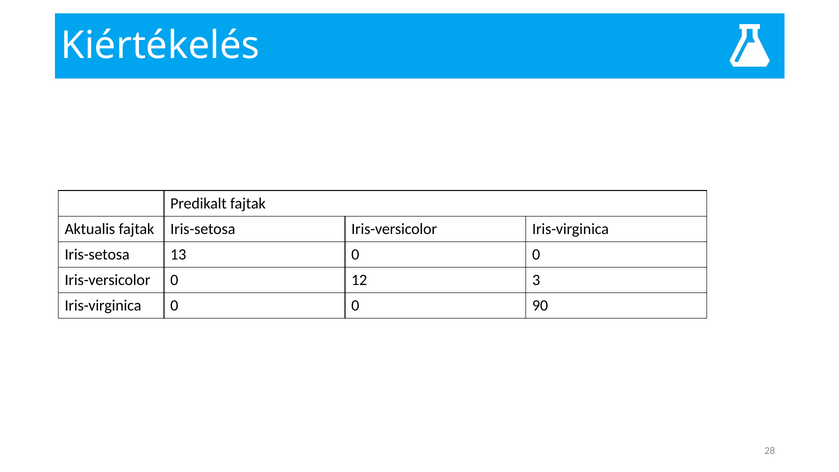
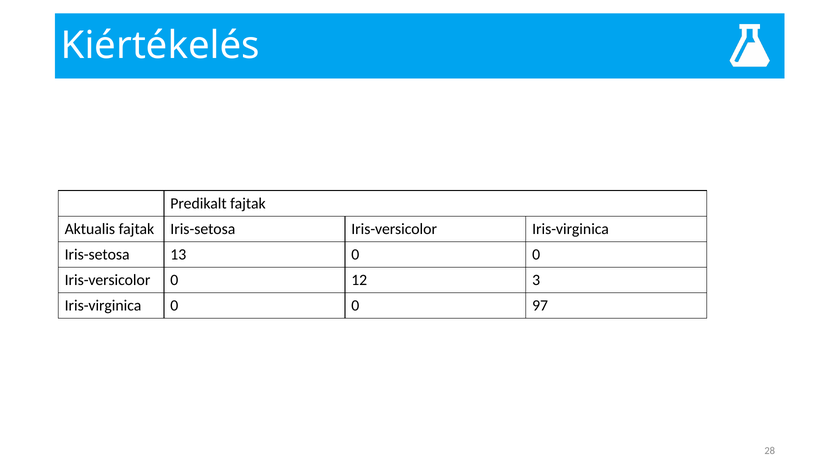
90: 90 -> 97
